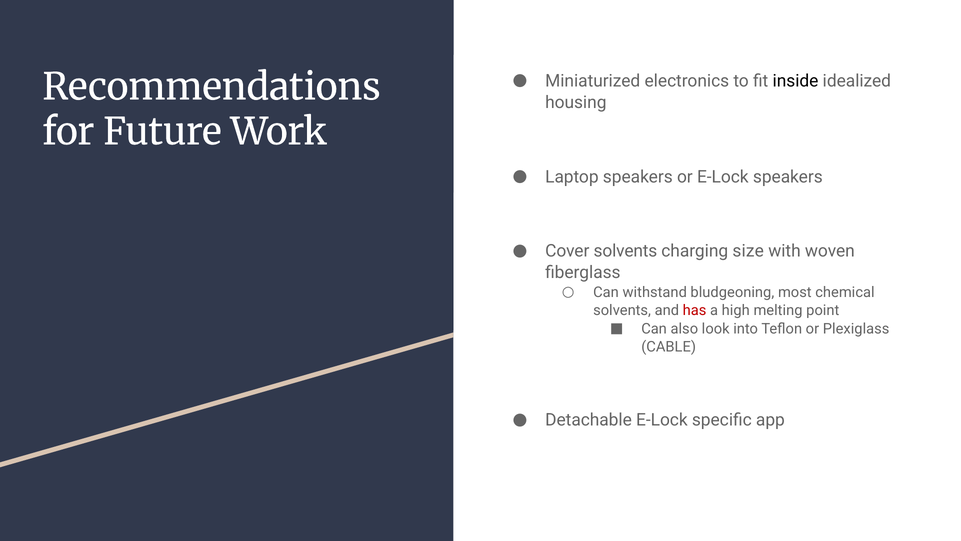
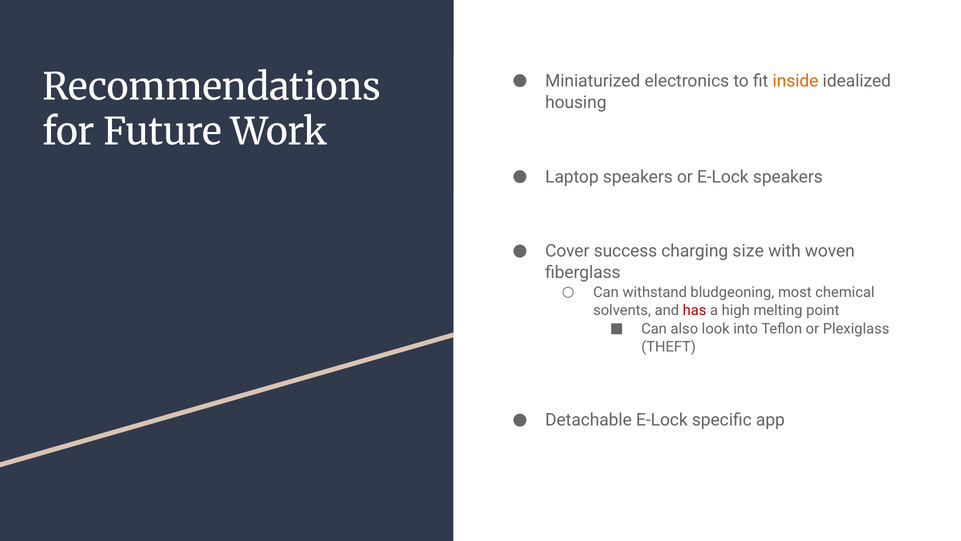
inside colour: black -> orange
Cover solvents: solvents -> success
CABLE: CABLE -> THEFT
